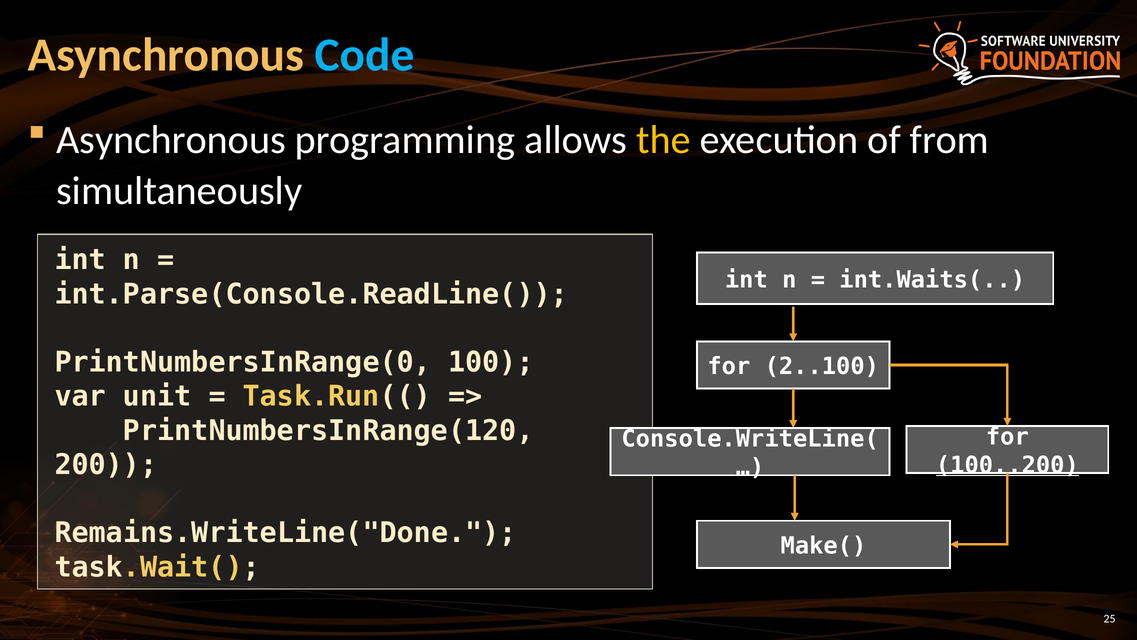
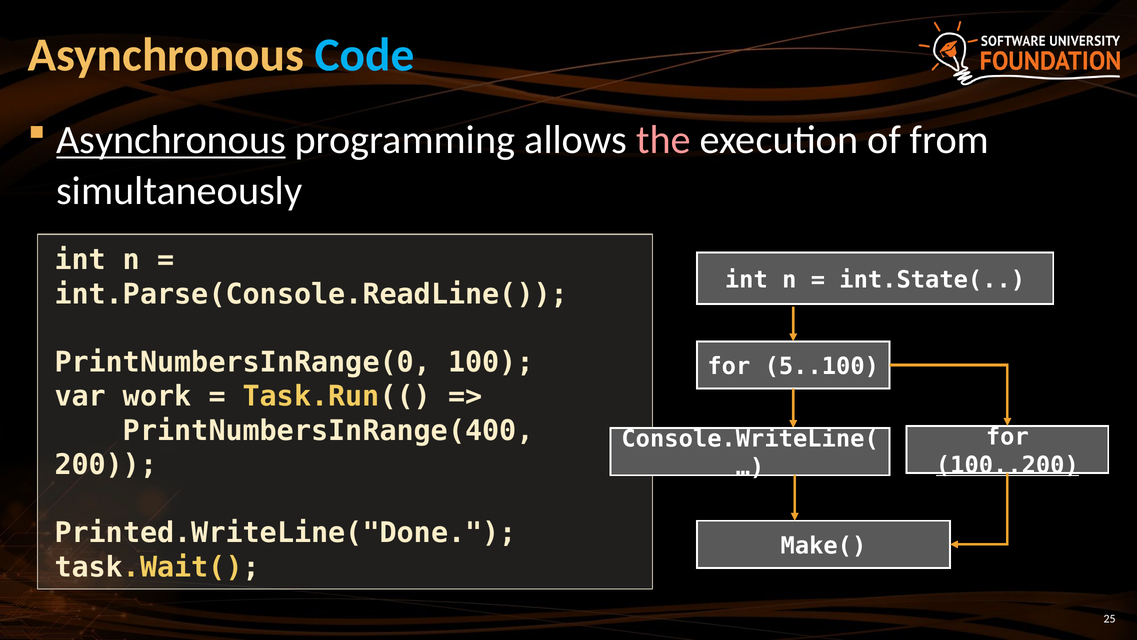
Asynchronous at (171, 140) underline: none -> present
the colour: yellow -> pink
int.Waits(: int.Waits( -> int.State(
2..100: 2..100 -> 5..100
unit: unit -> work
PrintNumbersInRange(120: PrintNumbersInRange(120 -> PrintNumbersInRange(400
Remains.WriteLine("Done: Remains.WriteLine("Done -> Printed.WriteLine("Done
